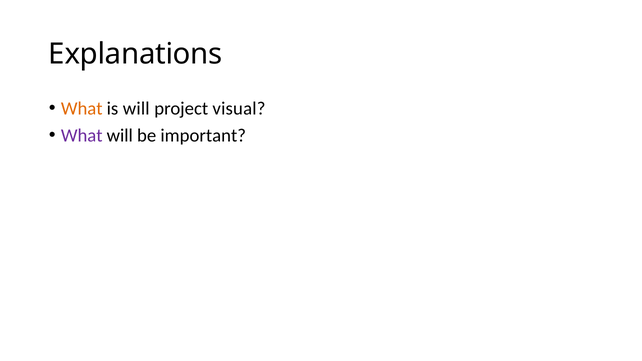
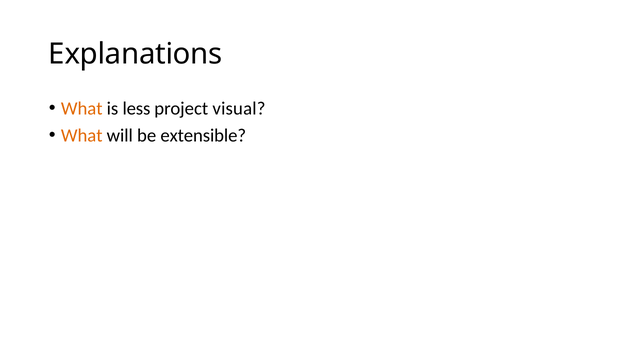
is will: will -> less
What at (82, 135) colour: purple -> orange
important: important -> extensible
